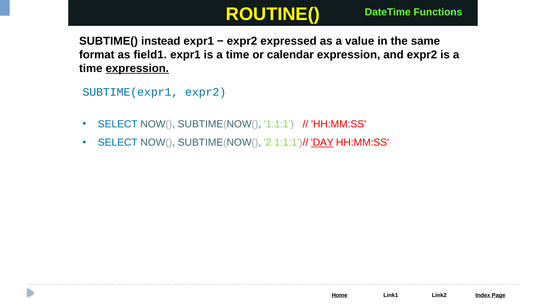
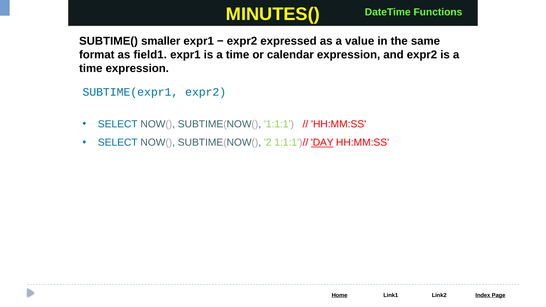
ROUTINE(: ROUTINE( -> MINUTES(
instead: instead -> smaller
expression at (137, 68) underline: present -> none
